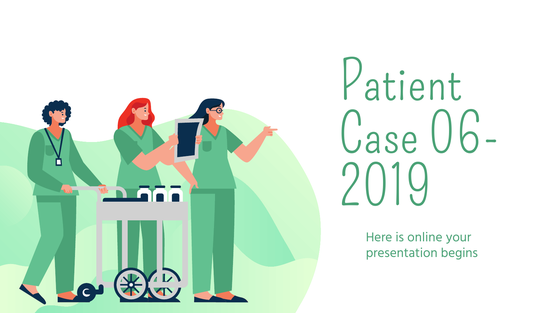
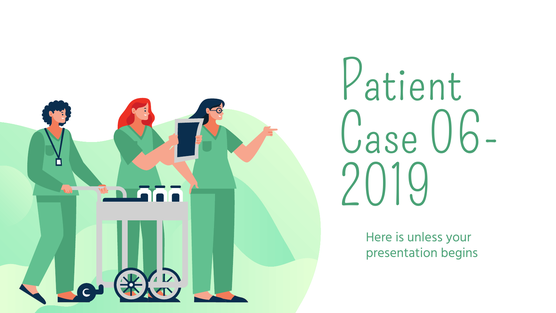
online: online -> unless
